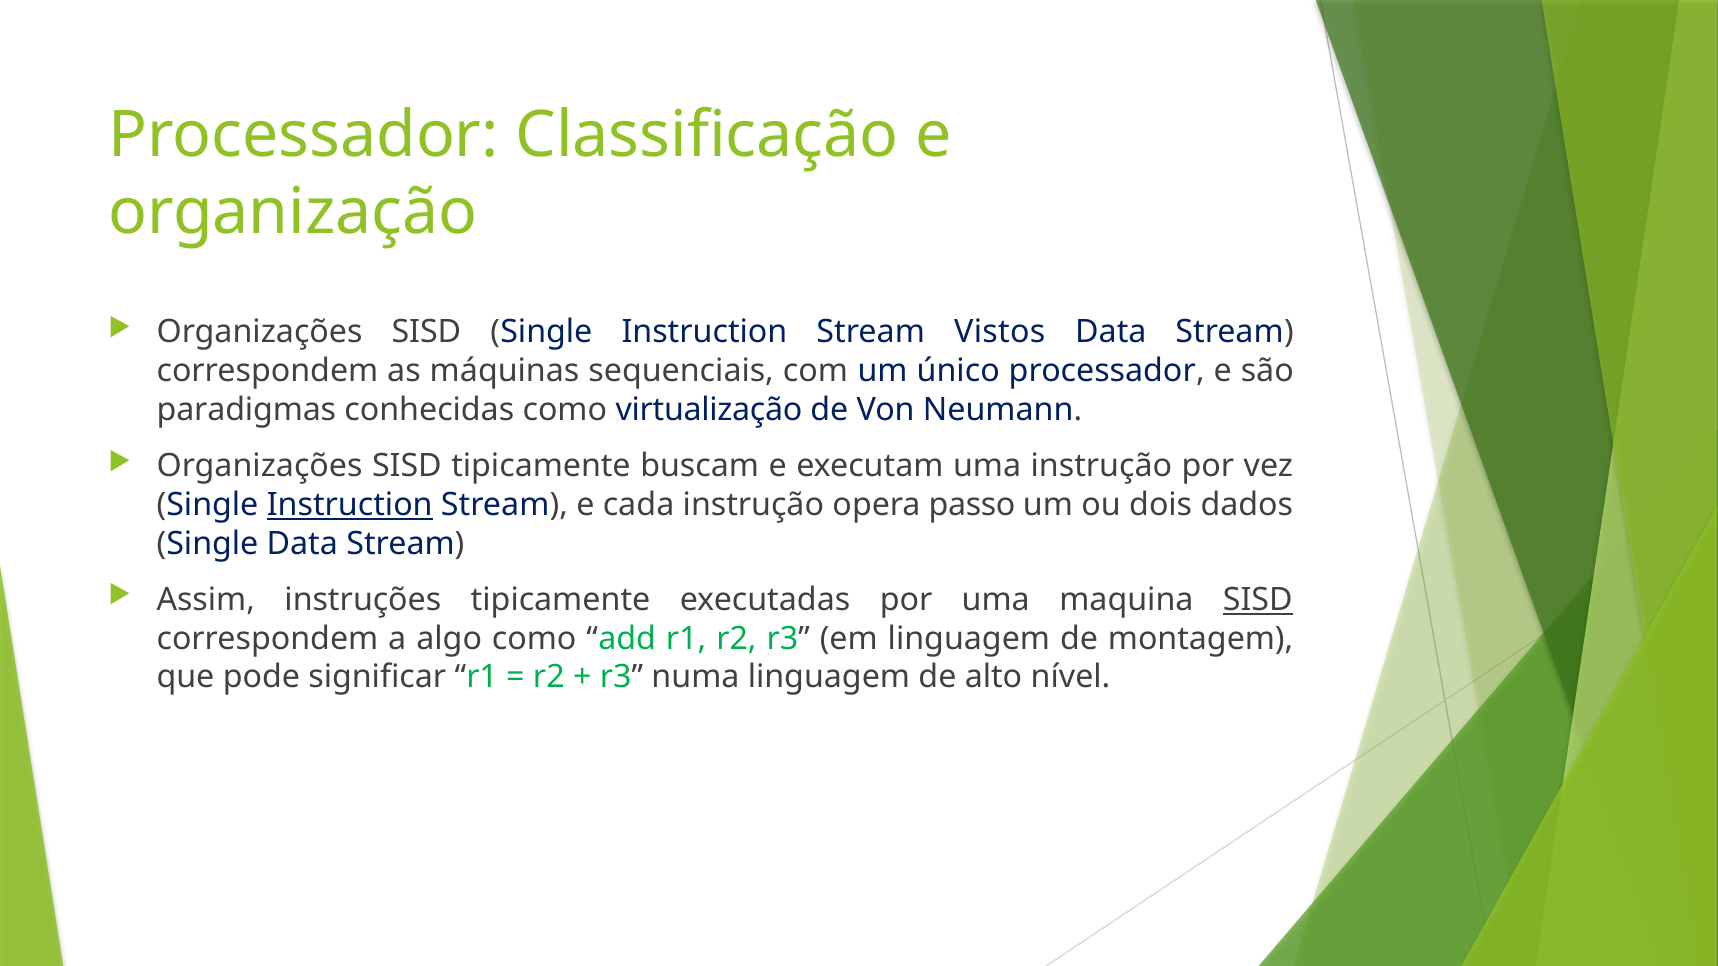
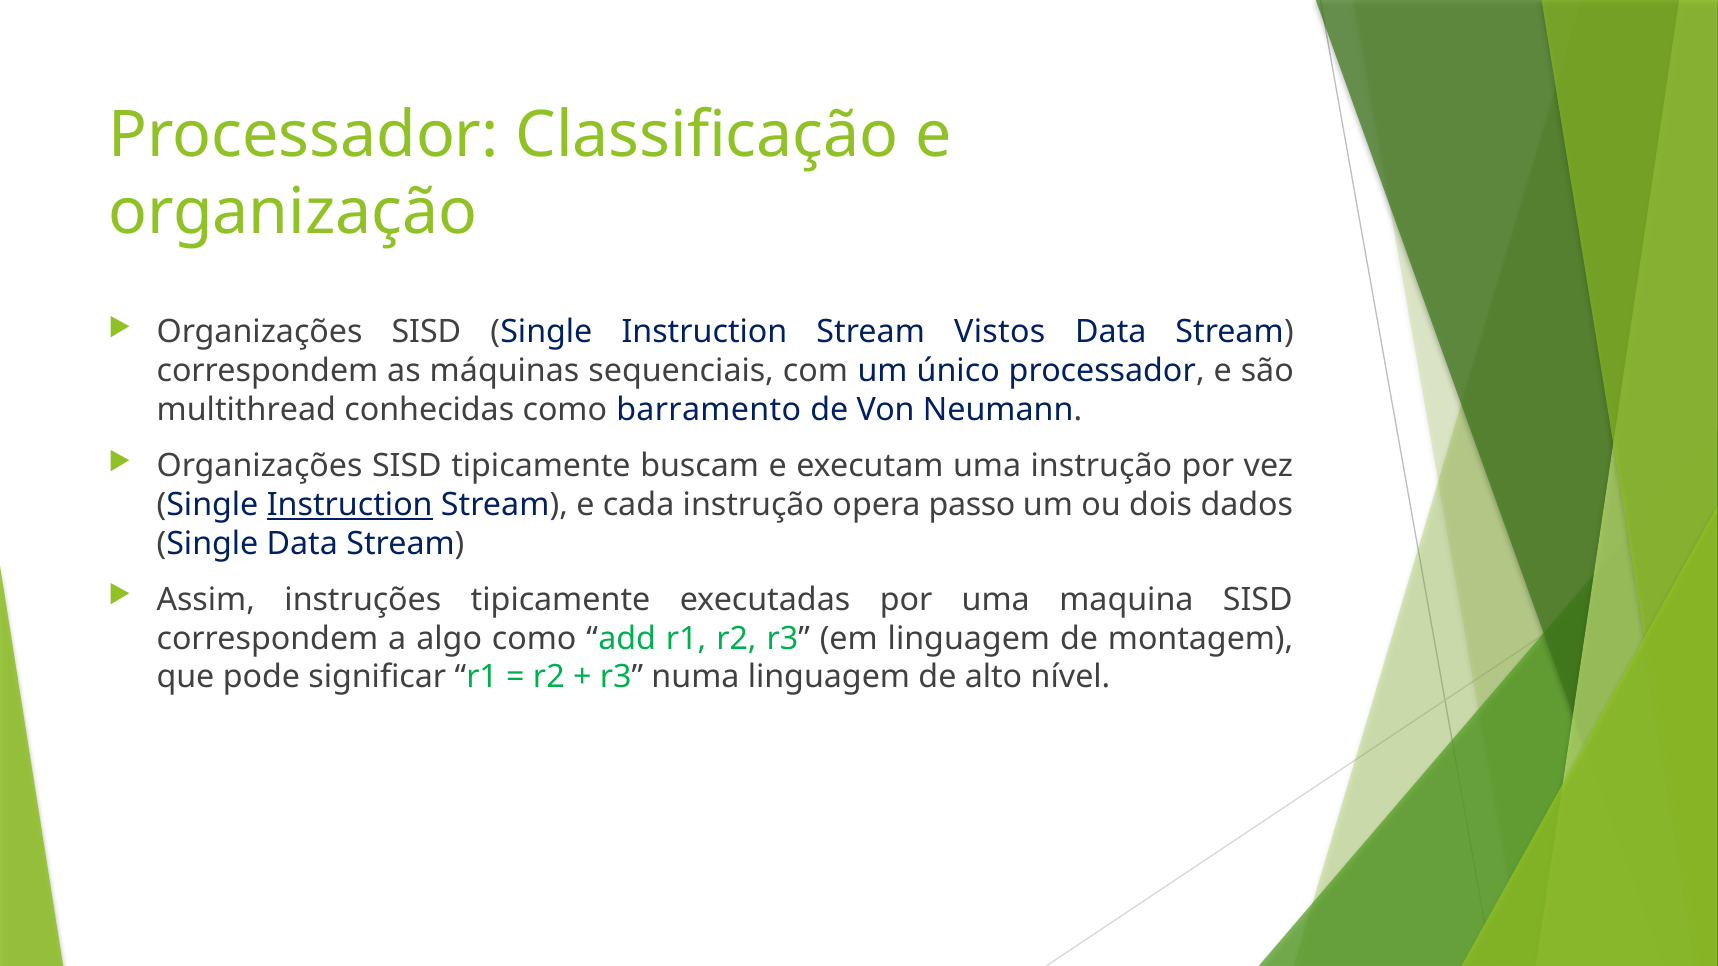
paradigmas: paradigmas -> multithread
virtualização: virtualização -> barramento
SISD at (1258, 600) underline: present -> none
